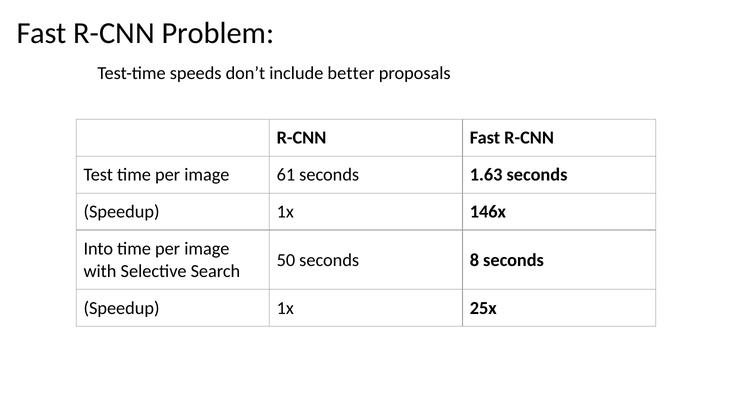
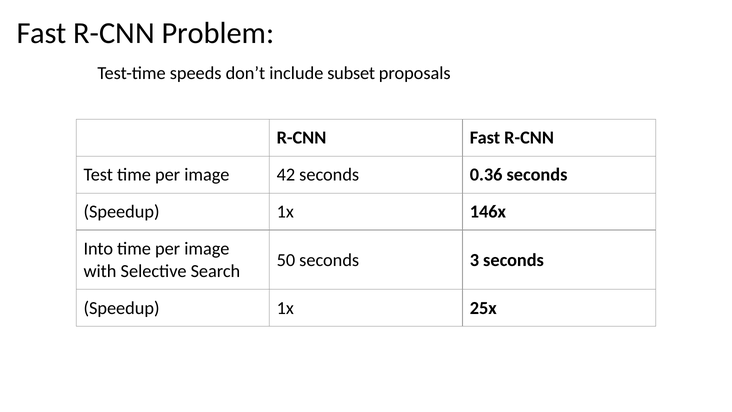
better: better -> subset
61: 61 -> 42
1.63: 1.63 -> 0.36
8: 8 -> 3
